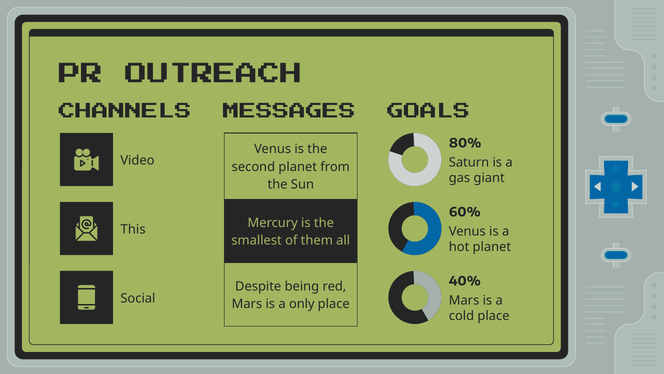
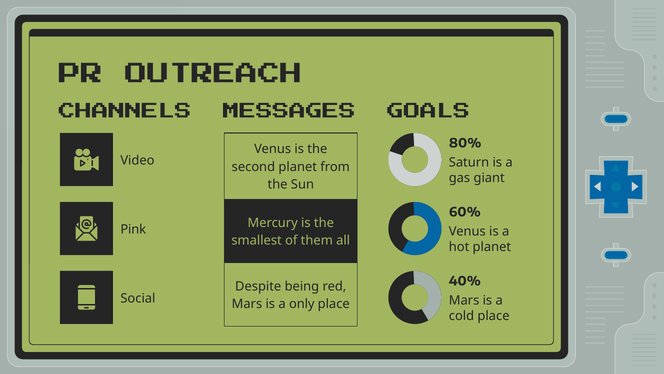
This: This -> Pink
